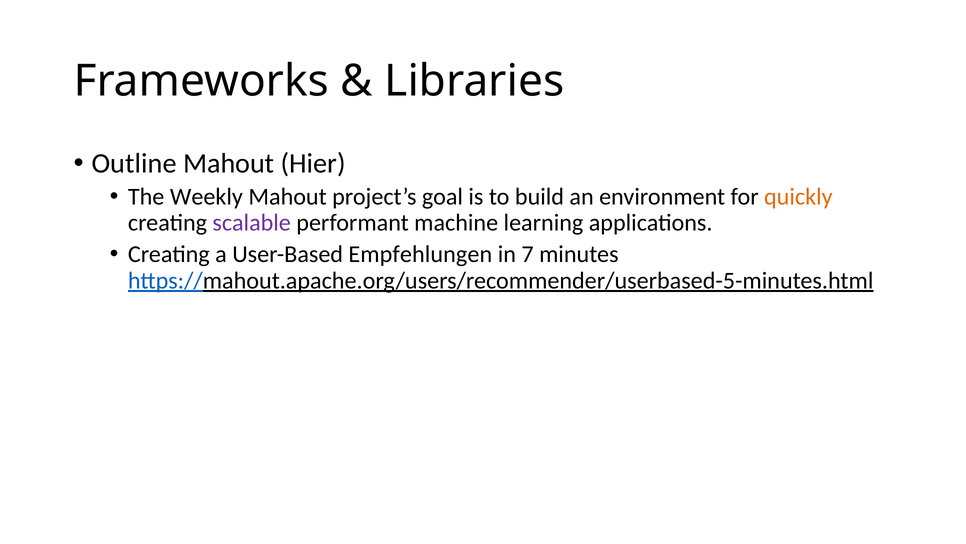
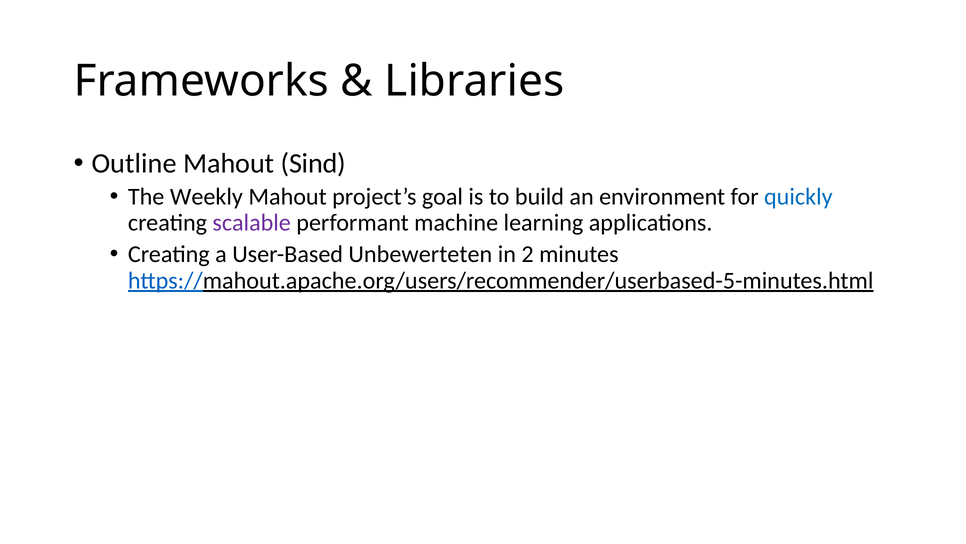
Hier: Hier -> Sind
quickly colour: orange -> blue
Empfehlungen: Empfehlungen -> Unbewerteten
7: 7 -> 2
